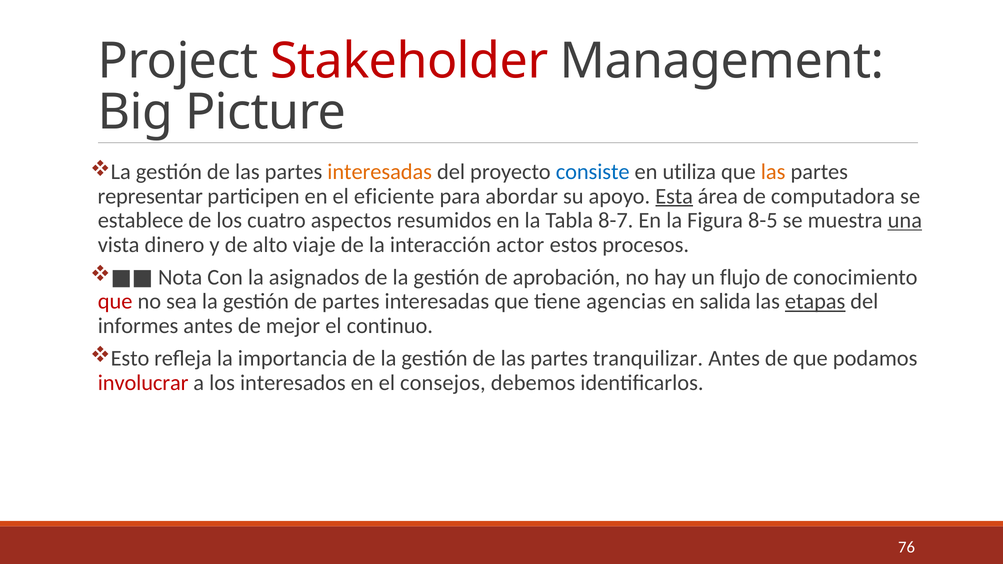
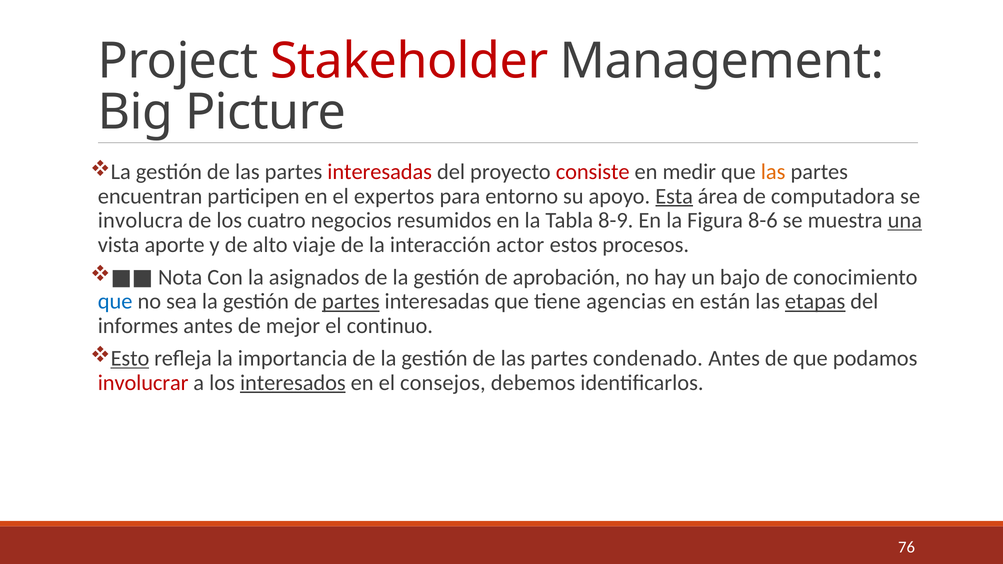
interesadas at (380, 172) colour: orange -> red
consiste colour: blue -> red
utiliza: utiliza -> medir
representar: representar -> encuentran
eficiente: eficiente -> expertos
abordar: abordar -> entorno
establece: establece -> involucra
aspectos: aspectos -> negocios
8-7: 8-7 -> 8-9
8-5: 8-5 -> 8-6
dinero: dinero -> aporte
flujo: flujo -> bajo
que at (115, 302) colour: red -> blue
partes at (351, 302) underline: none -> present
salida: salida -> están
Esto underline: none -> present
tranquilizar: tranquilizar -> condenado
interesados underline: none -> present
